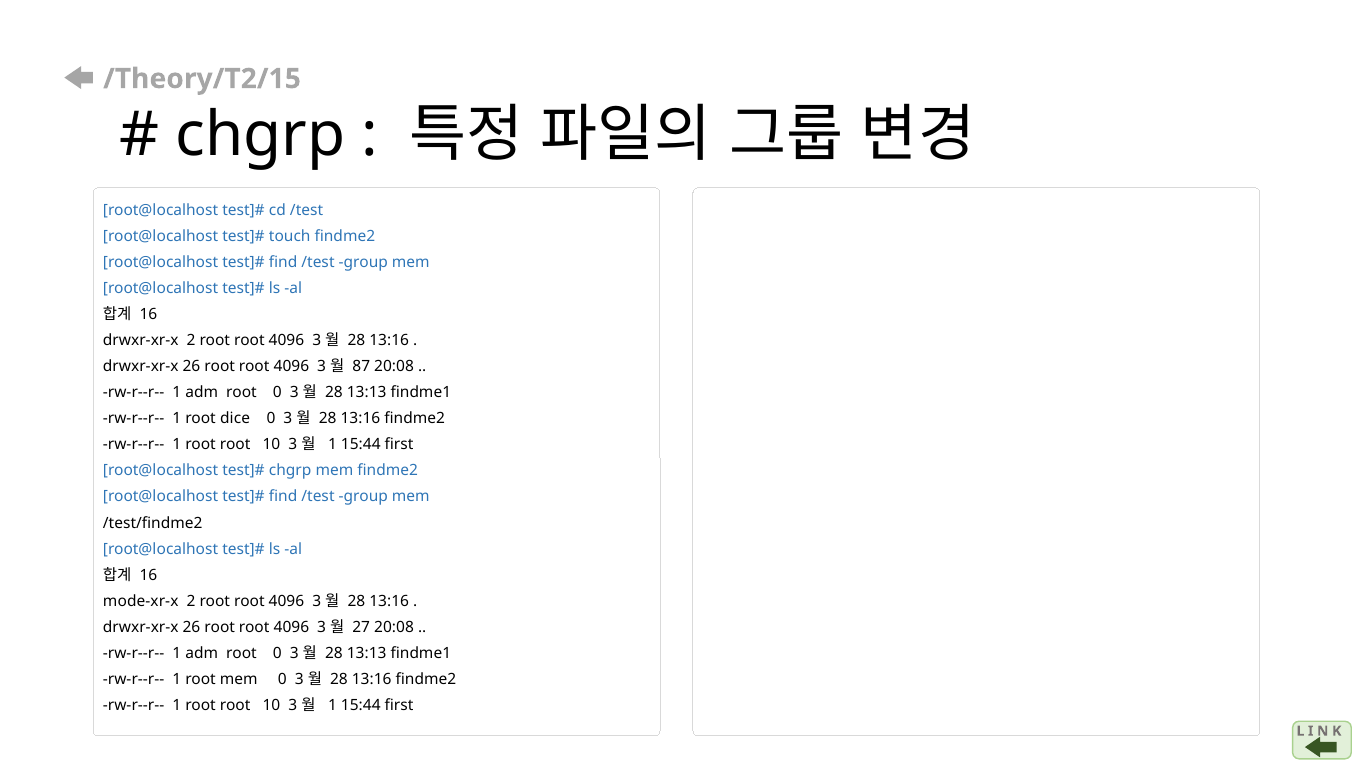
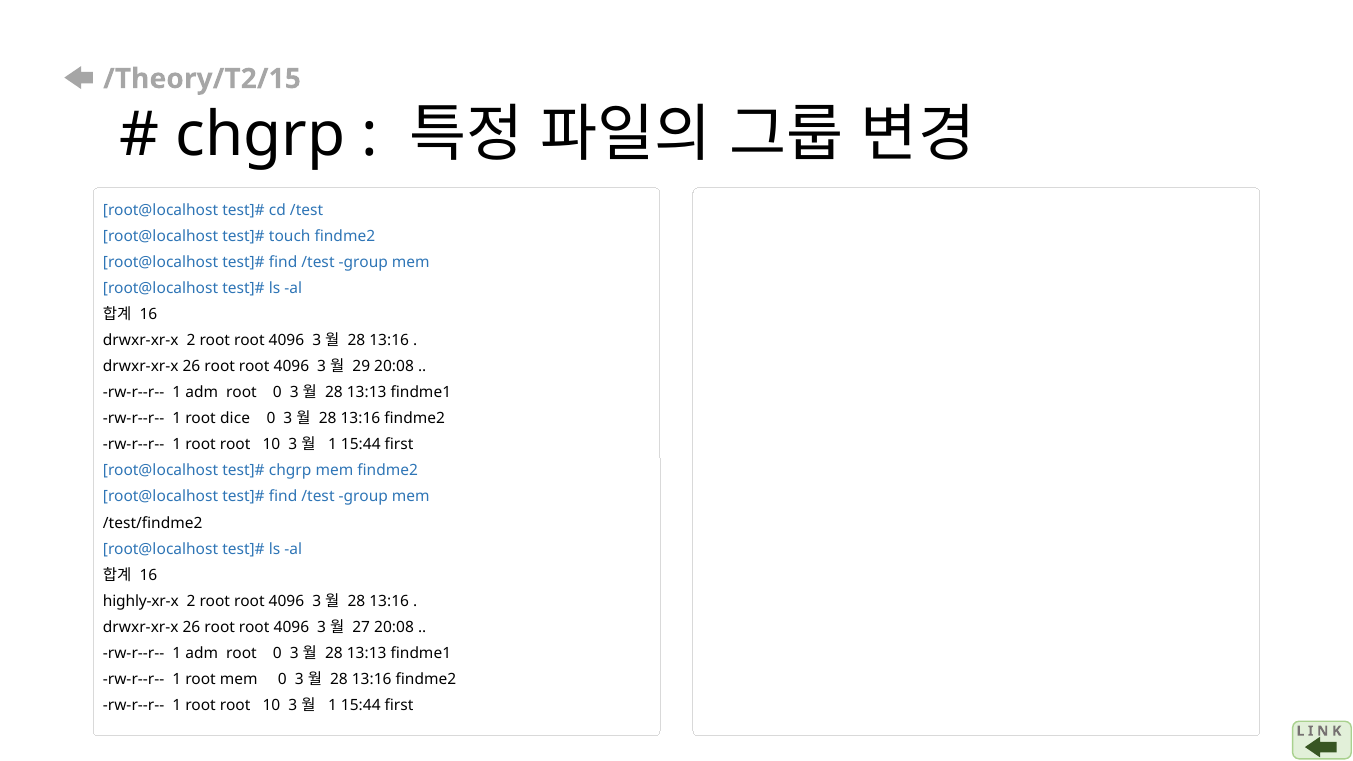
87: 87 -> 29
mode-xr-x: mode-xr-x -> highly-xr-x
